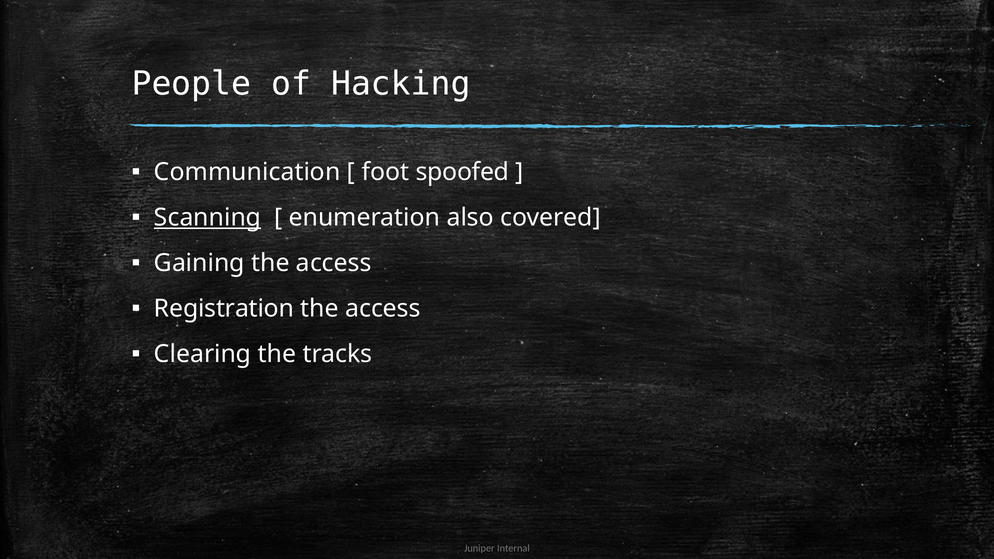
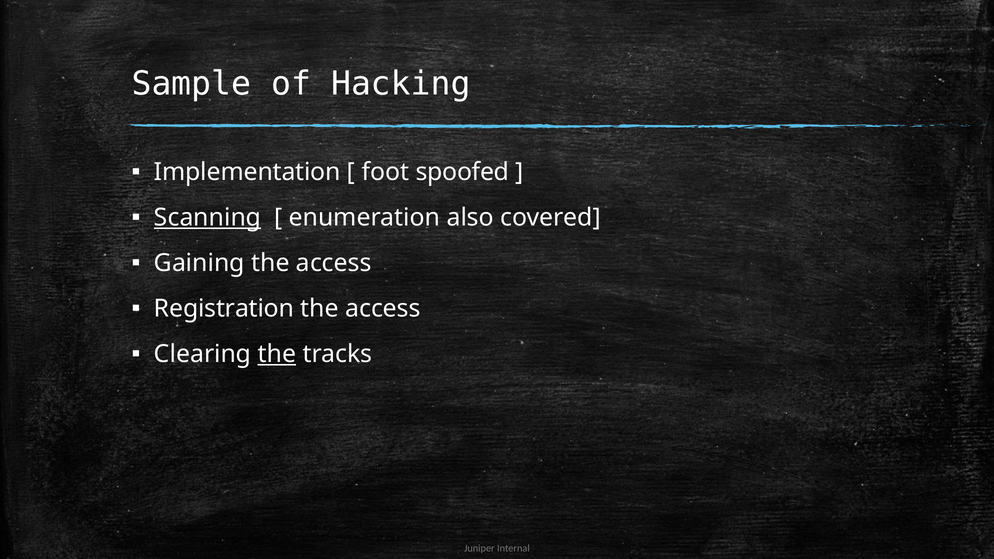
People: People -> Sample
Communication: Communication -> Implementation
the at (277, 354) underline: none -> present
